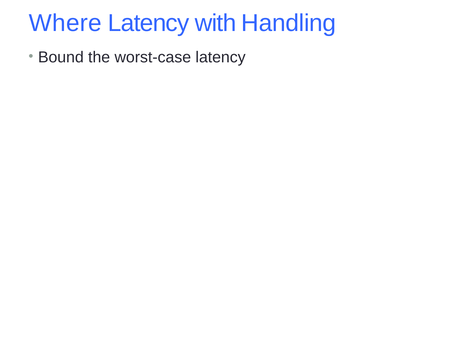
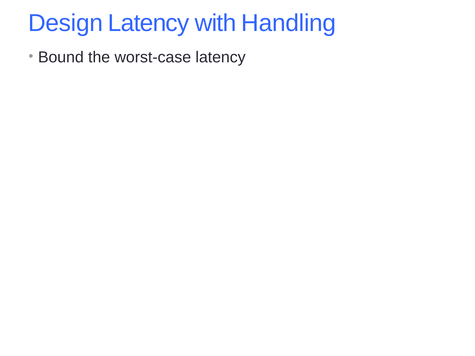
Where: Where -> Design
